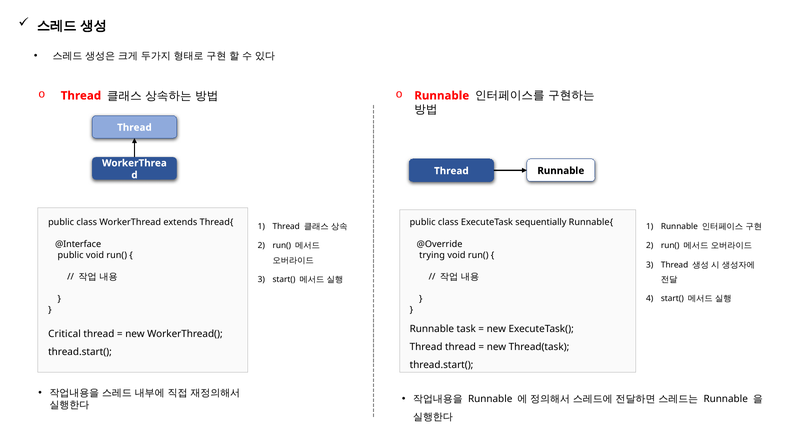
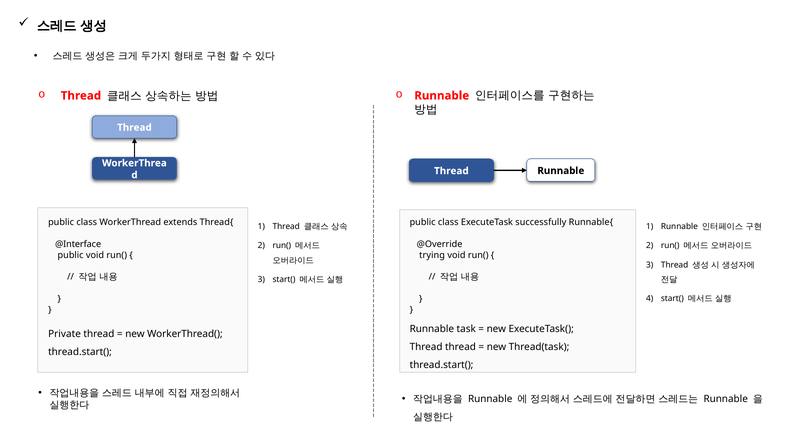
sequentially: sequentially -> successfully
Critical: Critical -> Private
